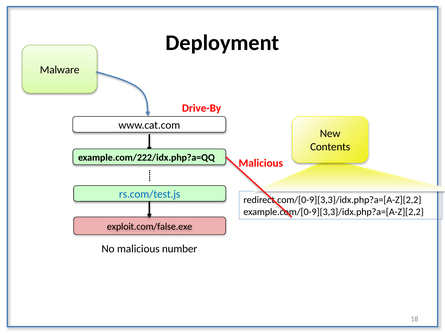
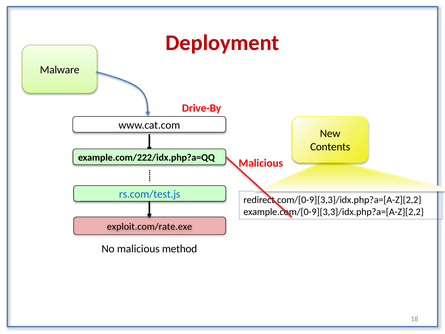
Deployment colour: black -> red
exploit.com/false.exe: exploit.com/false.exe -> exploit.com/rate.exe
number: number -> method
